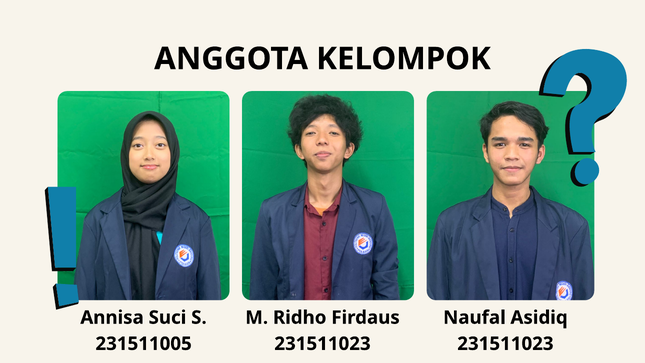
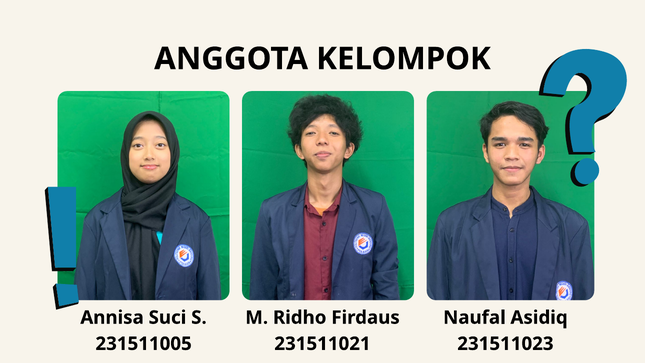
231511023 at (323, 344): 231511023 -> 231511021
